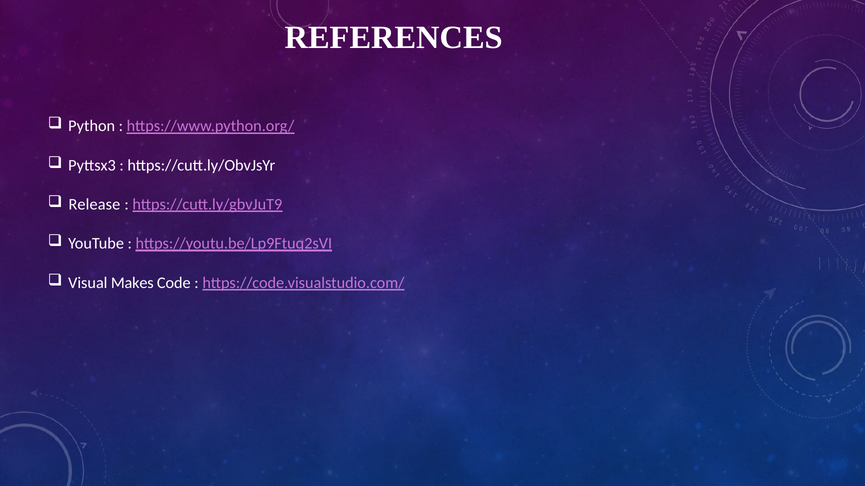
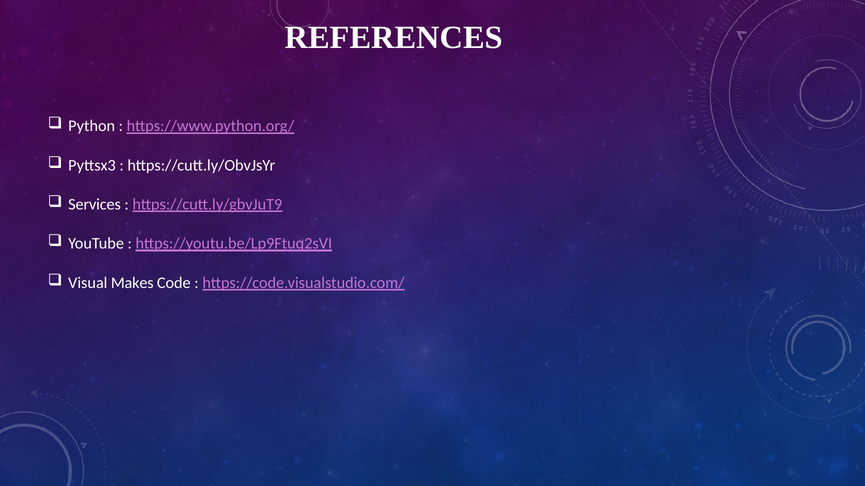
Release: Release -> Services
